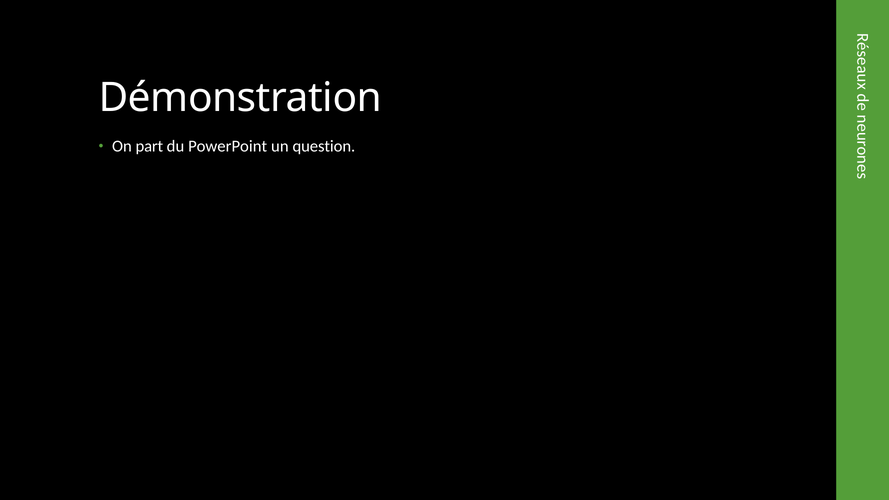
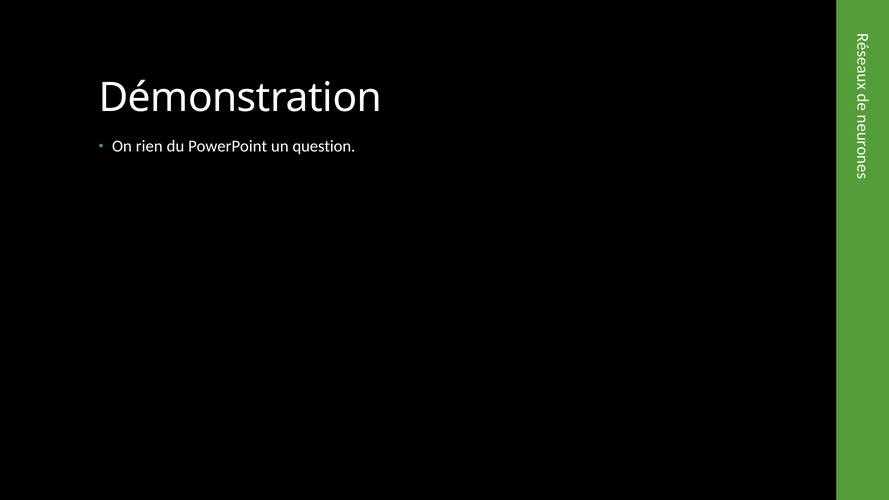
part: part -> rien
